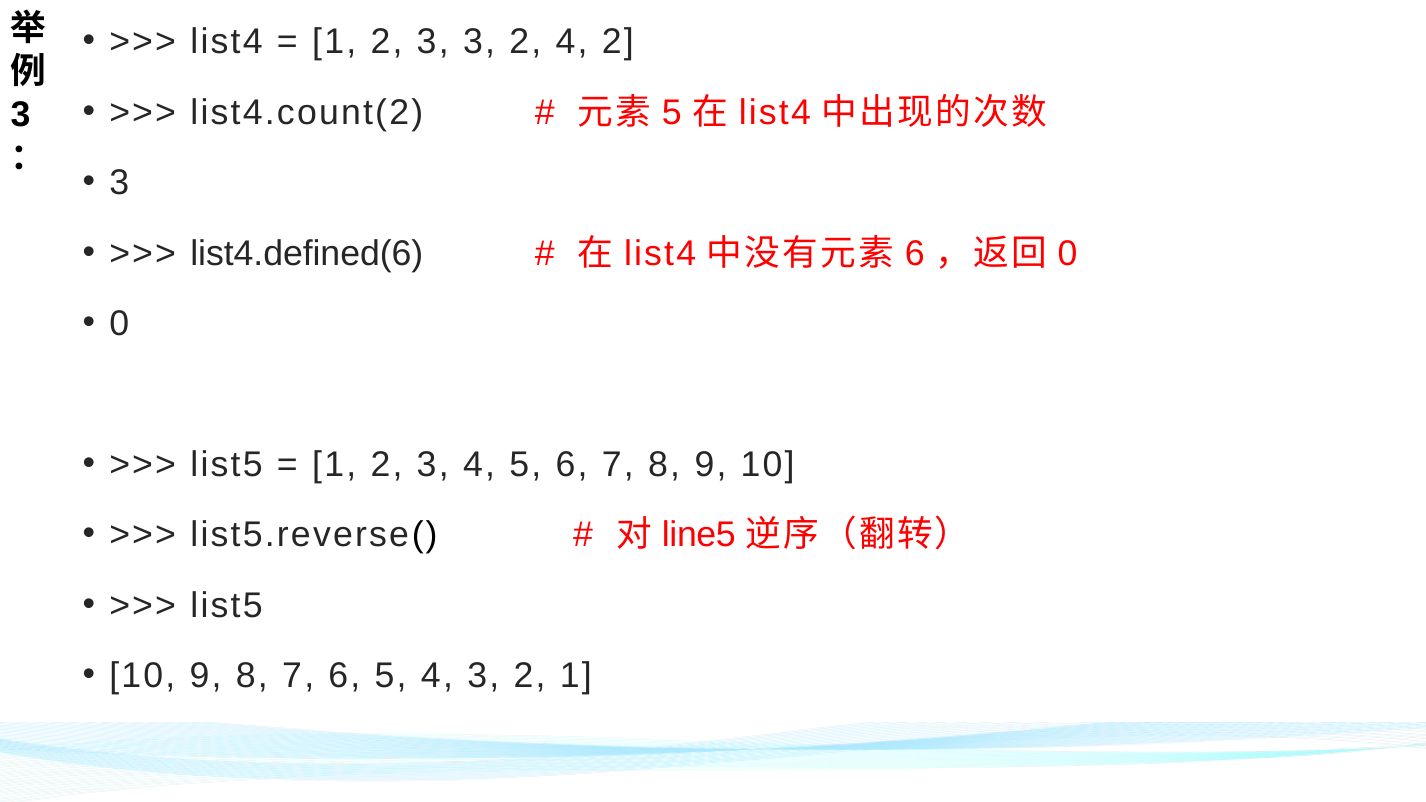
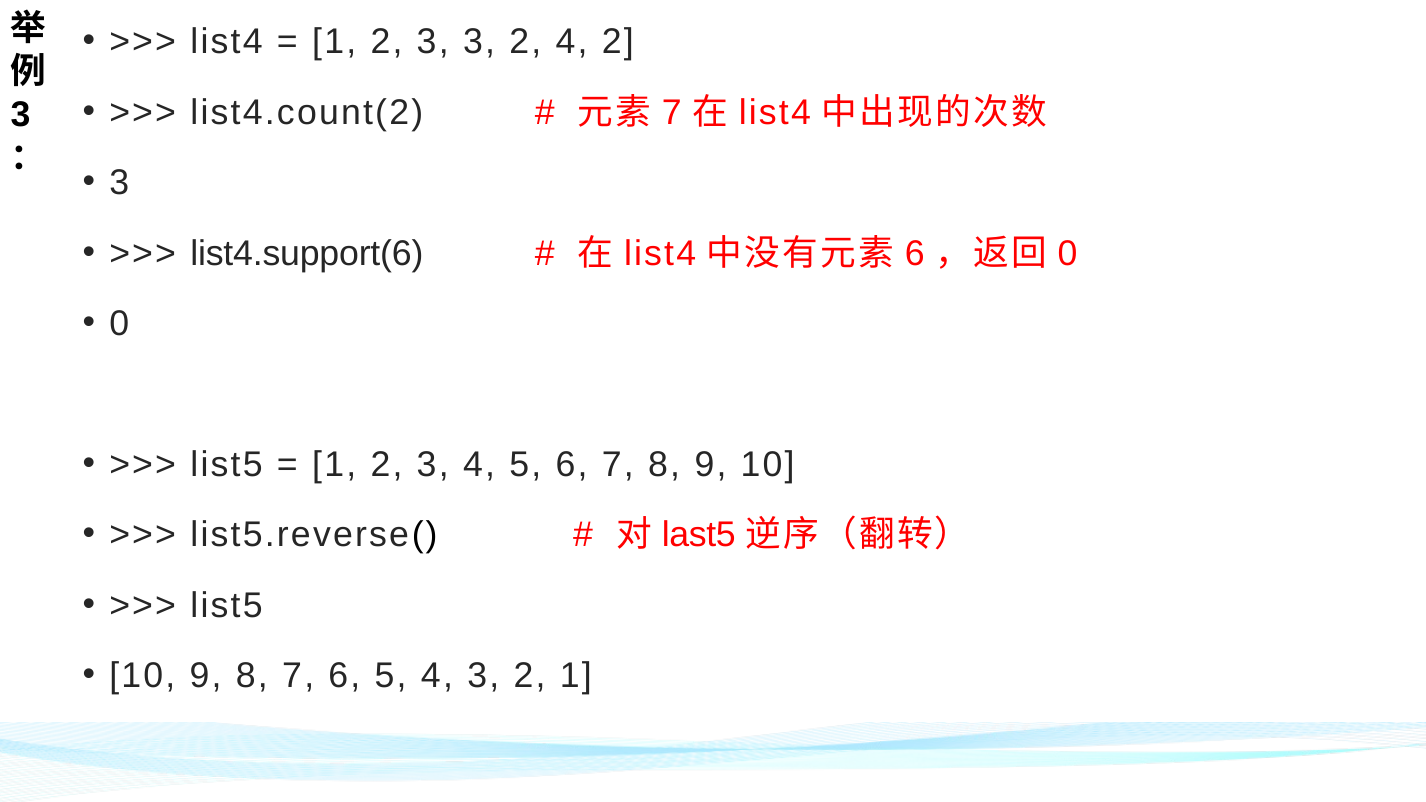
5 at (672, 113): 5 -> 7
list4.defined(6: list4.defined(6 -> list4.support(6
line5: line5 -> last5
